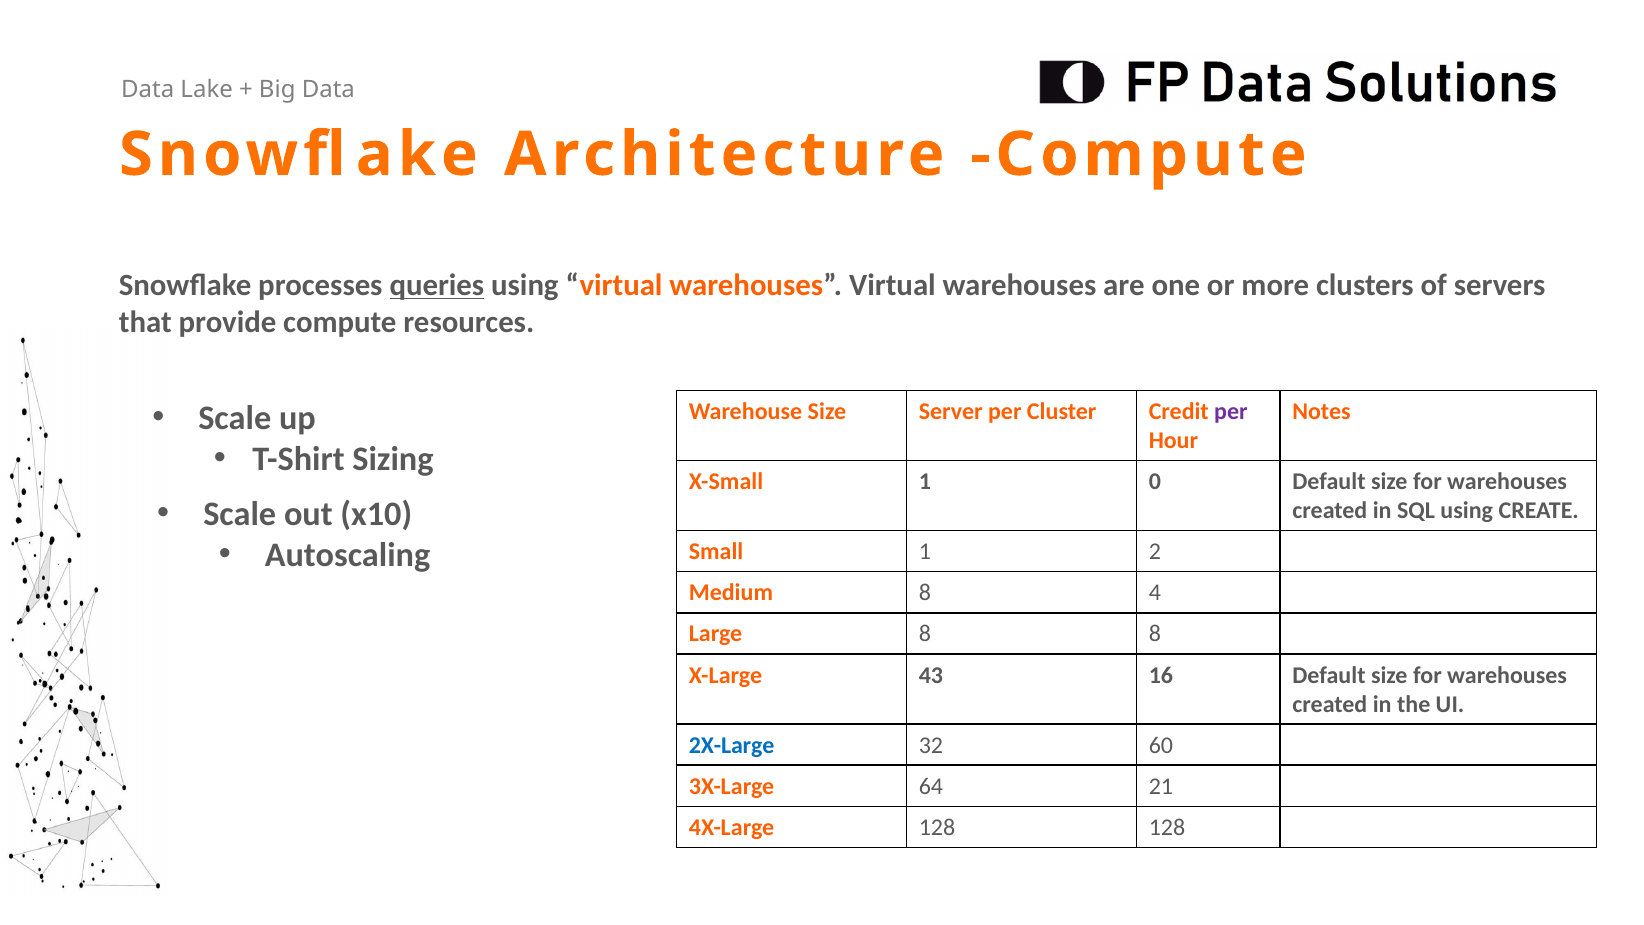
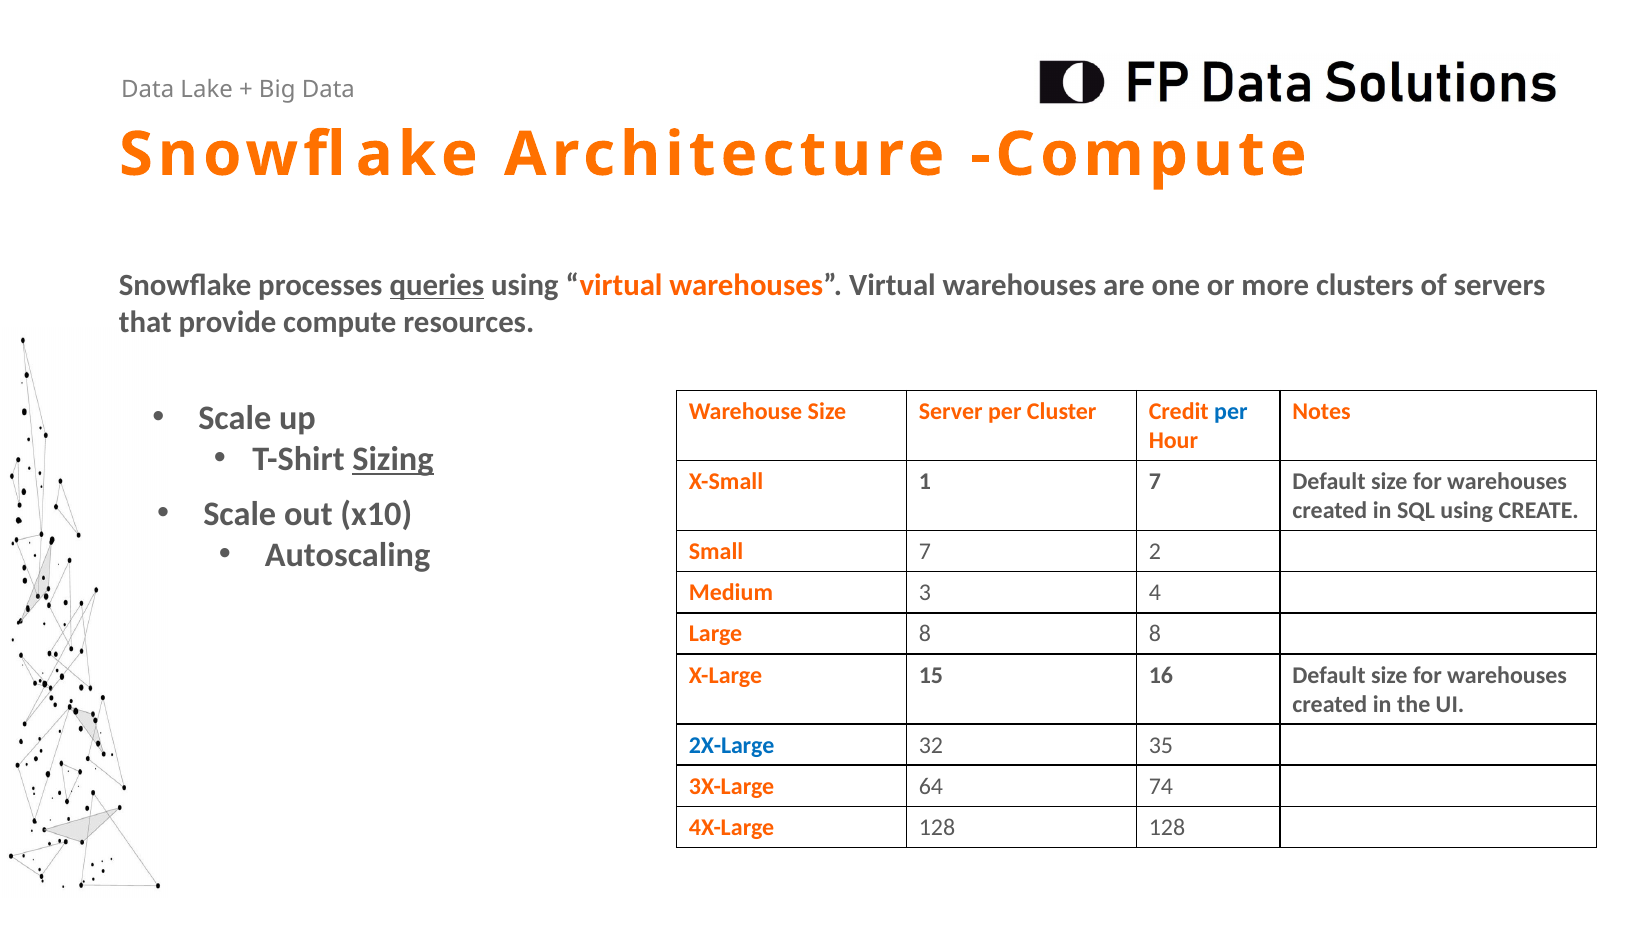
per at (1231, 412) colour: purple -> blue
Sizing underline: none -> present
1 0: 0 -> 7
Small 1: 1 -> 7
Medium 8: 8 -> 3
43: 43 -> 15
60: 60 -> 35
21: 21 -> 74
